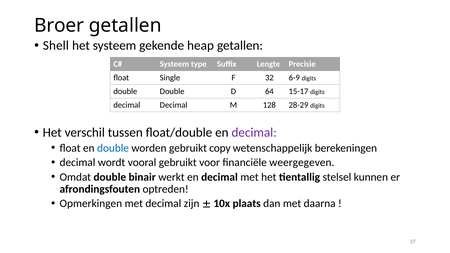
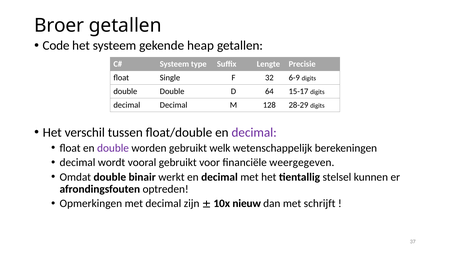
Shell: Shell -> Code
double at (113, 148) colour: blue -> purple
copy: copy -> welk
plaats: plaats -> nieuw
daarna: daarna -> schrijft
